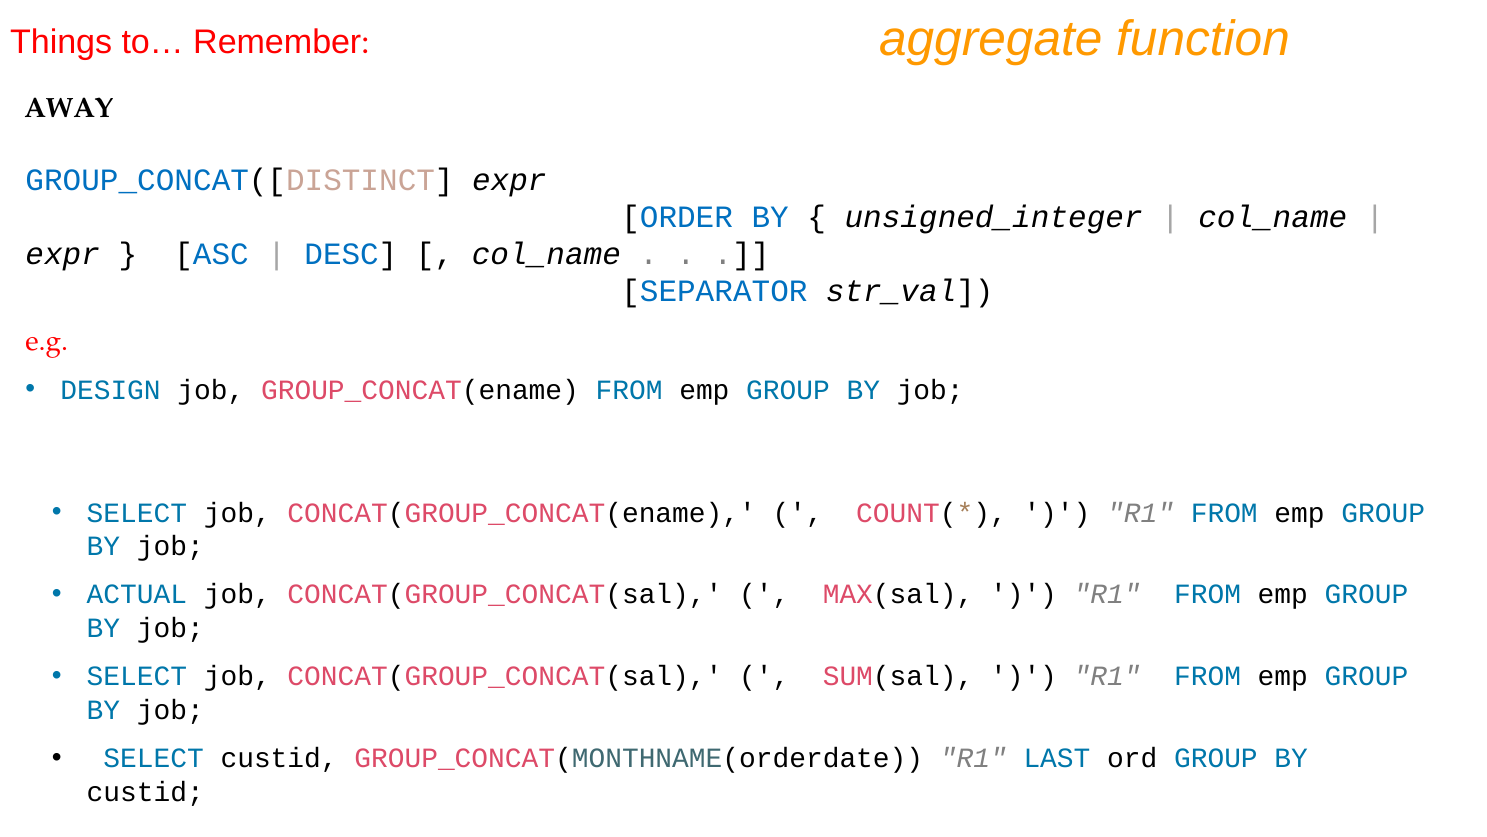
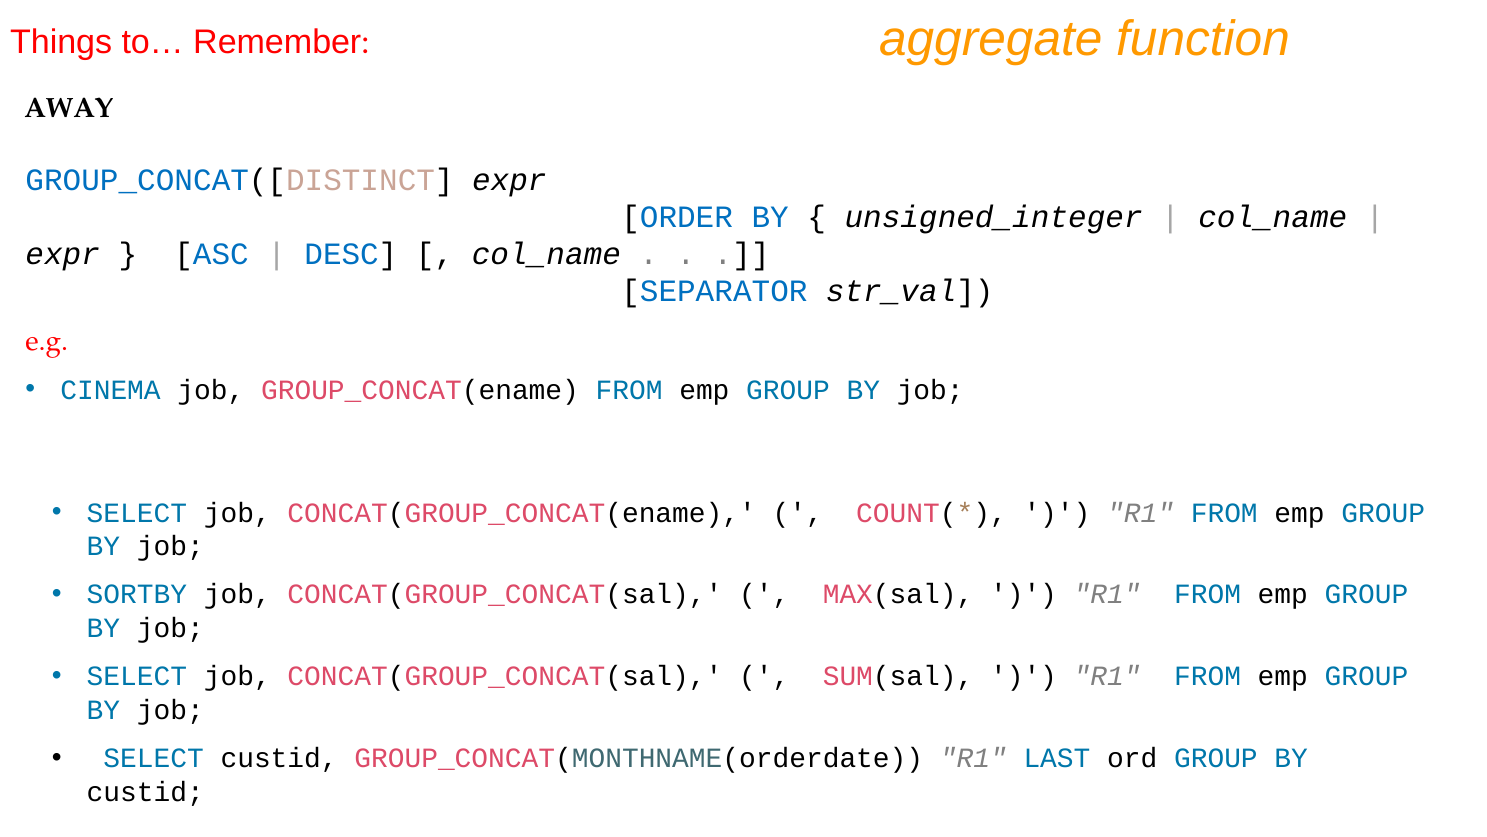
DESIGN: DESIGN -> CINEMA
ACTUAL: ACTUAL -> SORTBY
